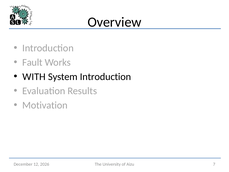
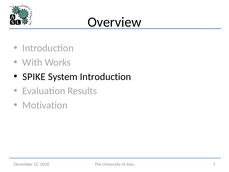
Fault: Fault -> With
WITH: WITH -> SPIKE
